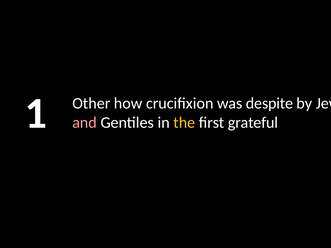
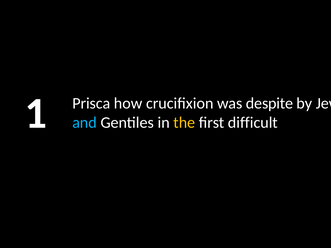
Other: Other -> Prisca
and colour: pink -> light blue
grateful: grateful -> difficult
